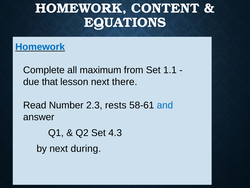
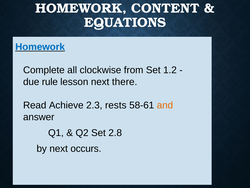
maximum: maximum -> clockwise
1.1: 1.1 -> 1.2
that: that -> rule
Number: Number -> Achieve
and colour: blue -> orange
4.3: 4.3 -> 2.8
during: during -> occurs
